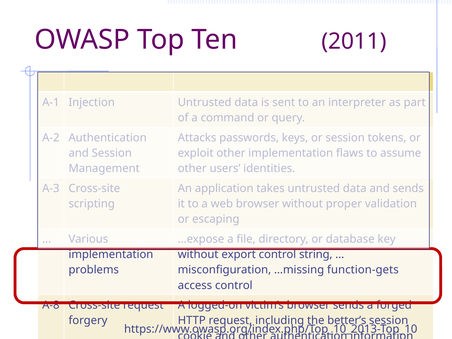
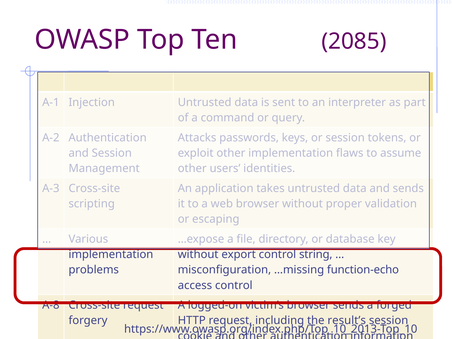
2011: 2011 -> 2085
function-gets: function-gets -> function-echo
better’s: better’s -> result’s
